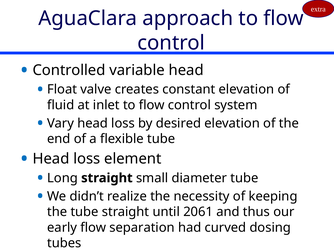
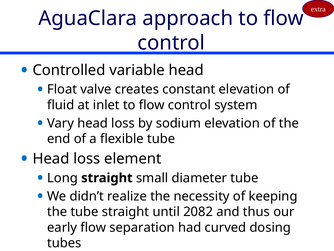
desired: desired -> sodium
2061: 2061 -> 2082
